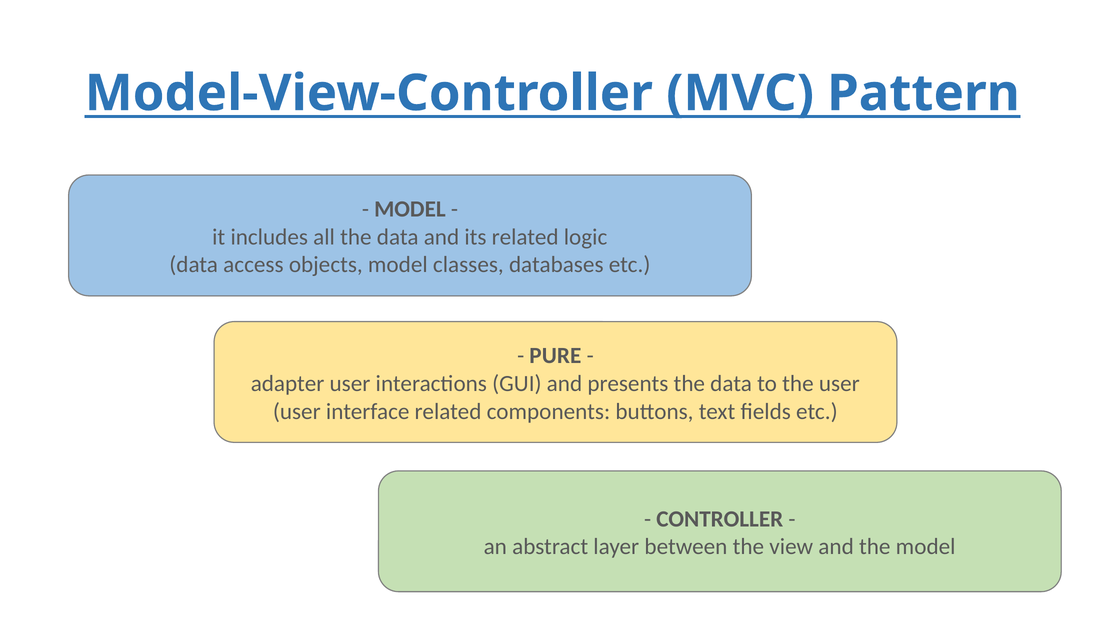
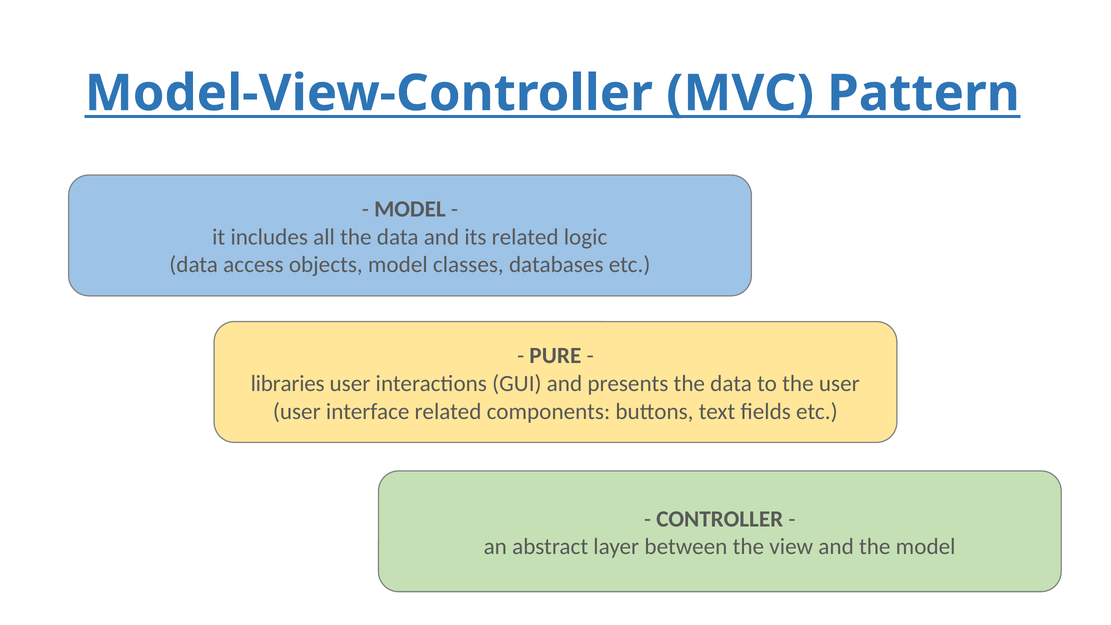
adapter: adapter -> libraries
